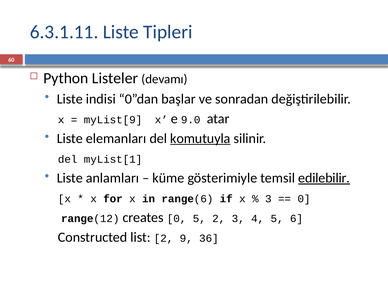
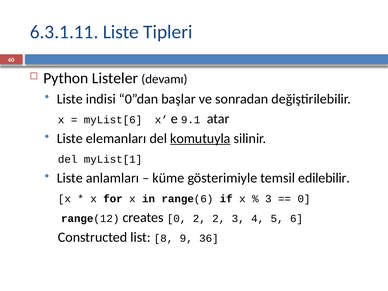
myList[9: myList[9 -> myList[6
9.0: 9.0 -> 9.1
edilebilir underline: present -> none
0 5: 5 -> 2
list 2: 2 -> 8
